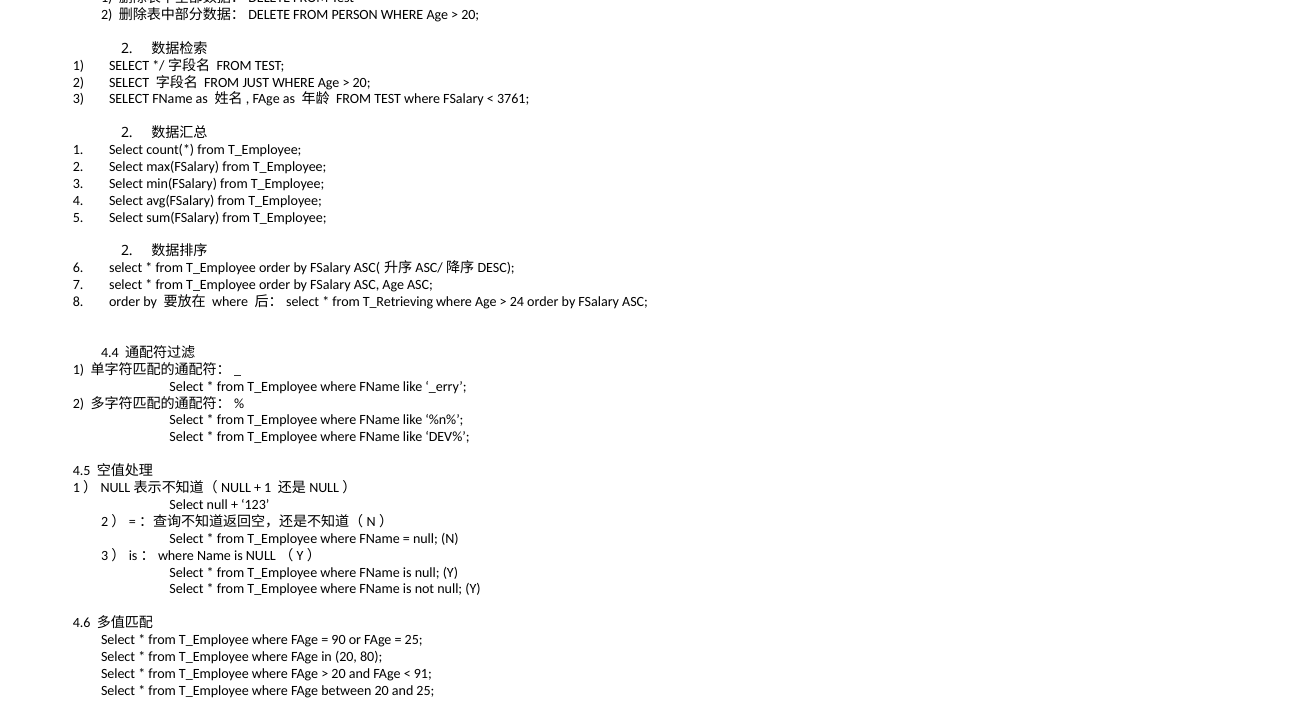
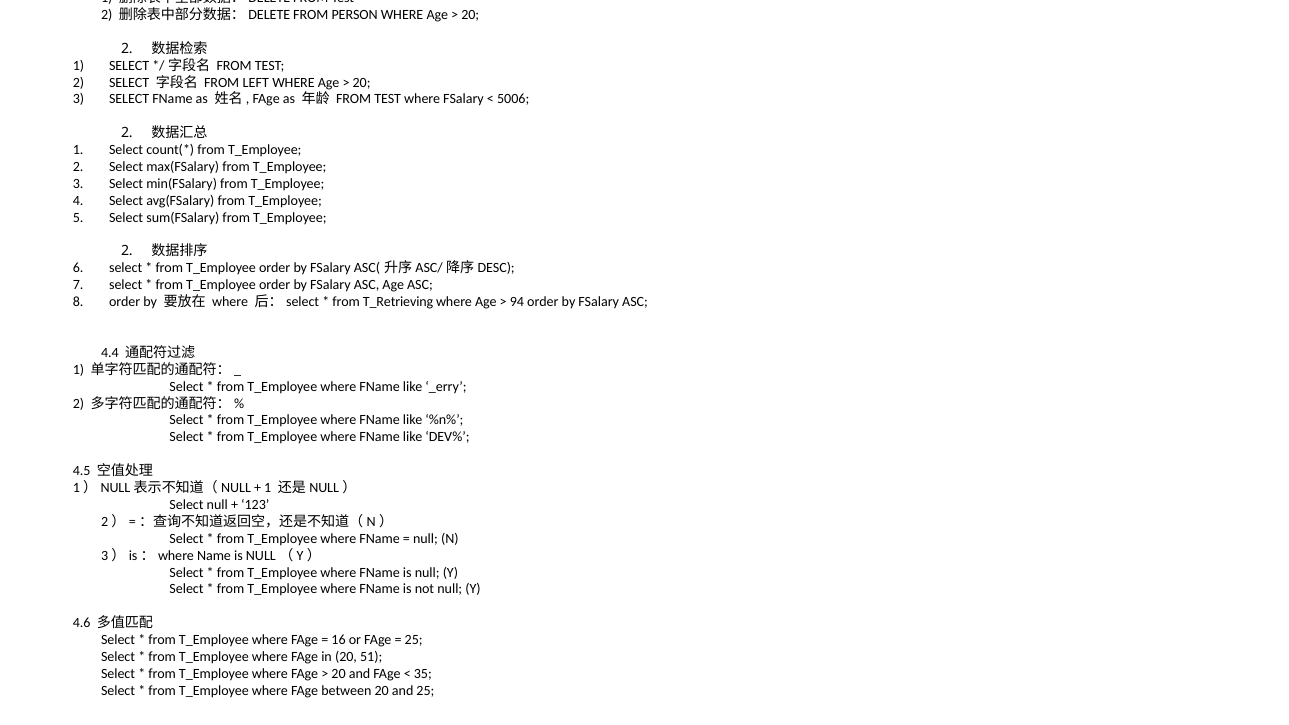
JUST: JUST -> LEFT
3761: 3761 -> 5006
24: 24 -> 94
90: 90 -> 16
80: 80 -> 51
91: 91 -> 35
